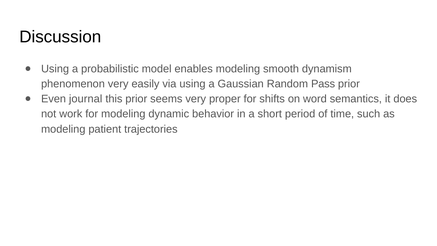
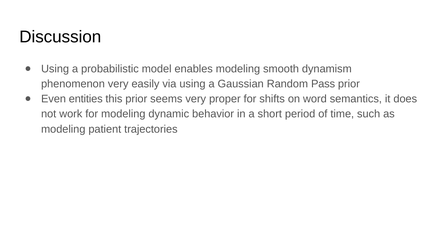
journal: journal -> entities
